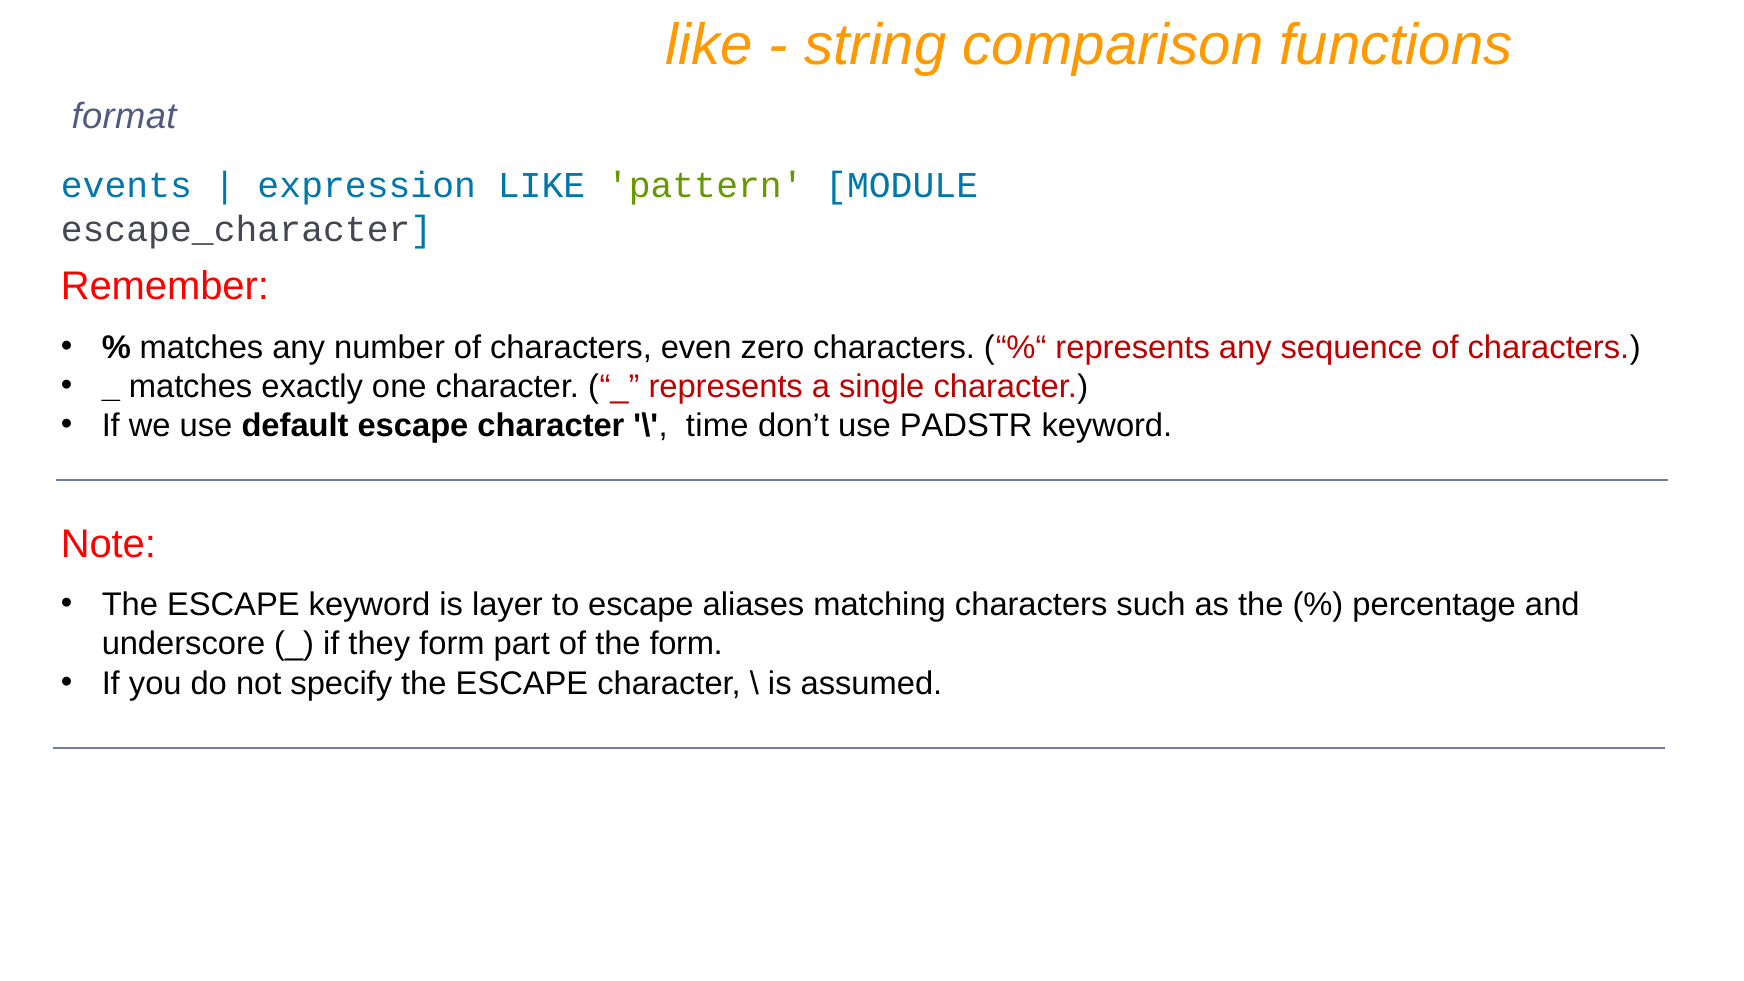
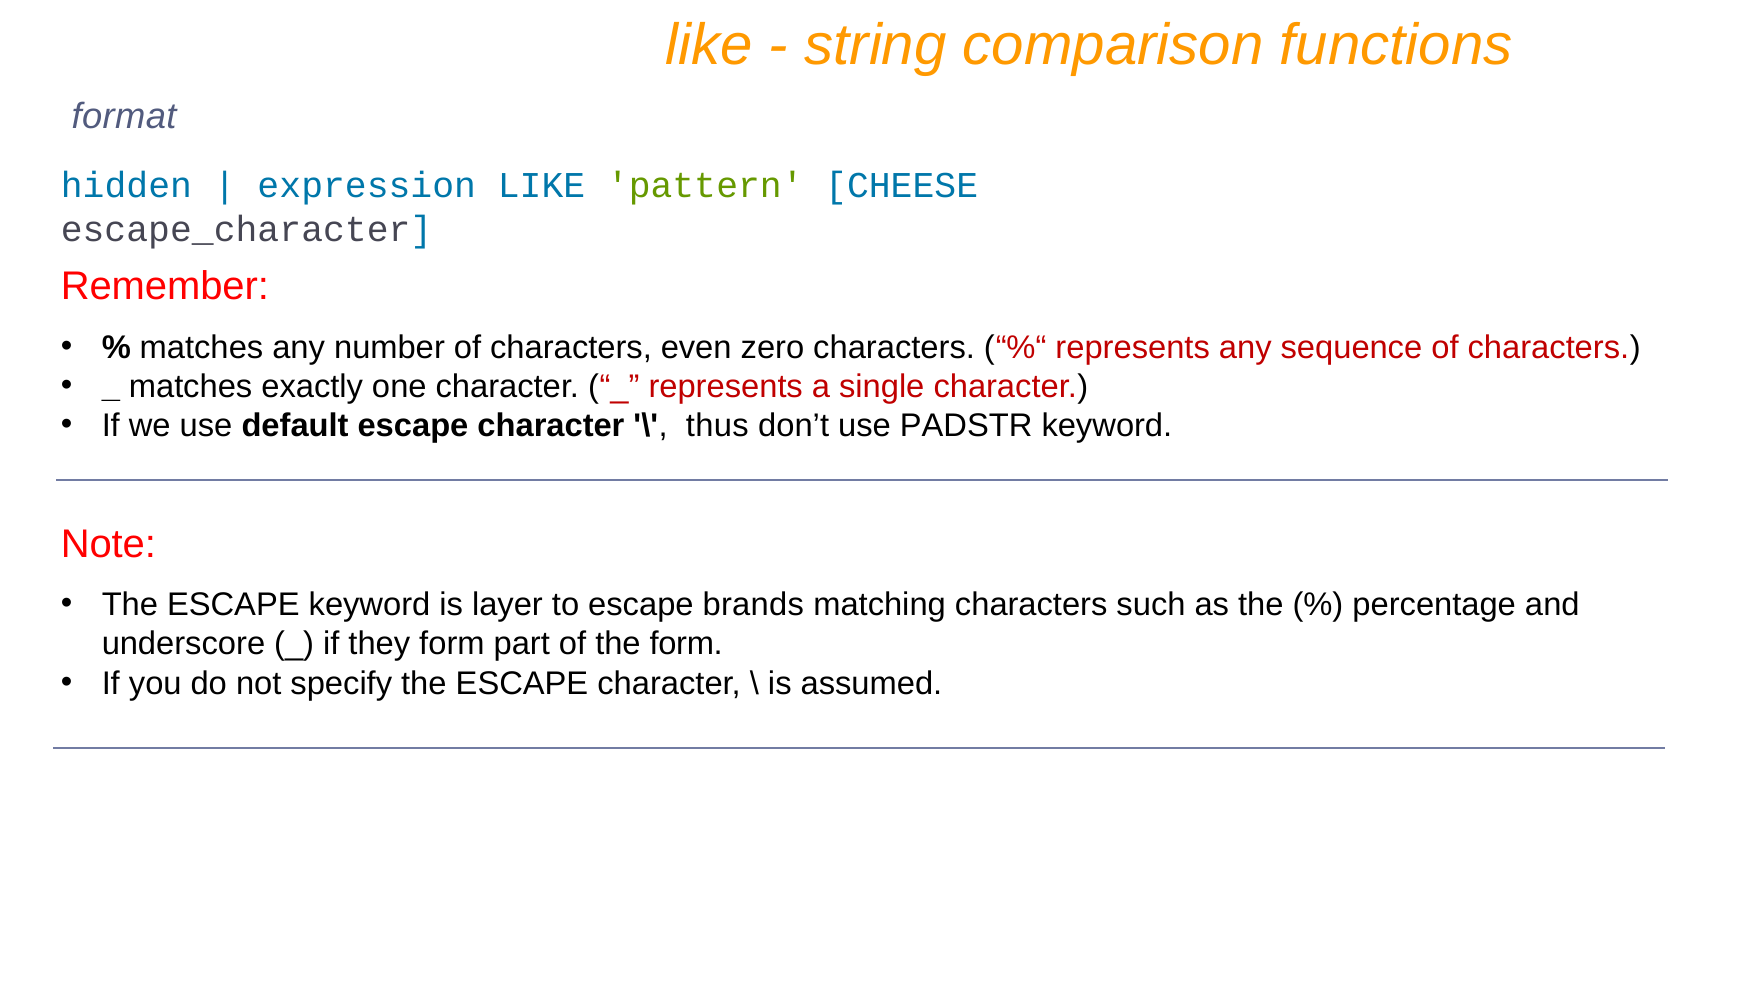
events: events -> hidden
MODULE: MODULE -> CHEESE
time: time -> thus
aliases: aliases -> brands
